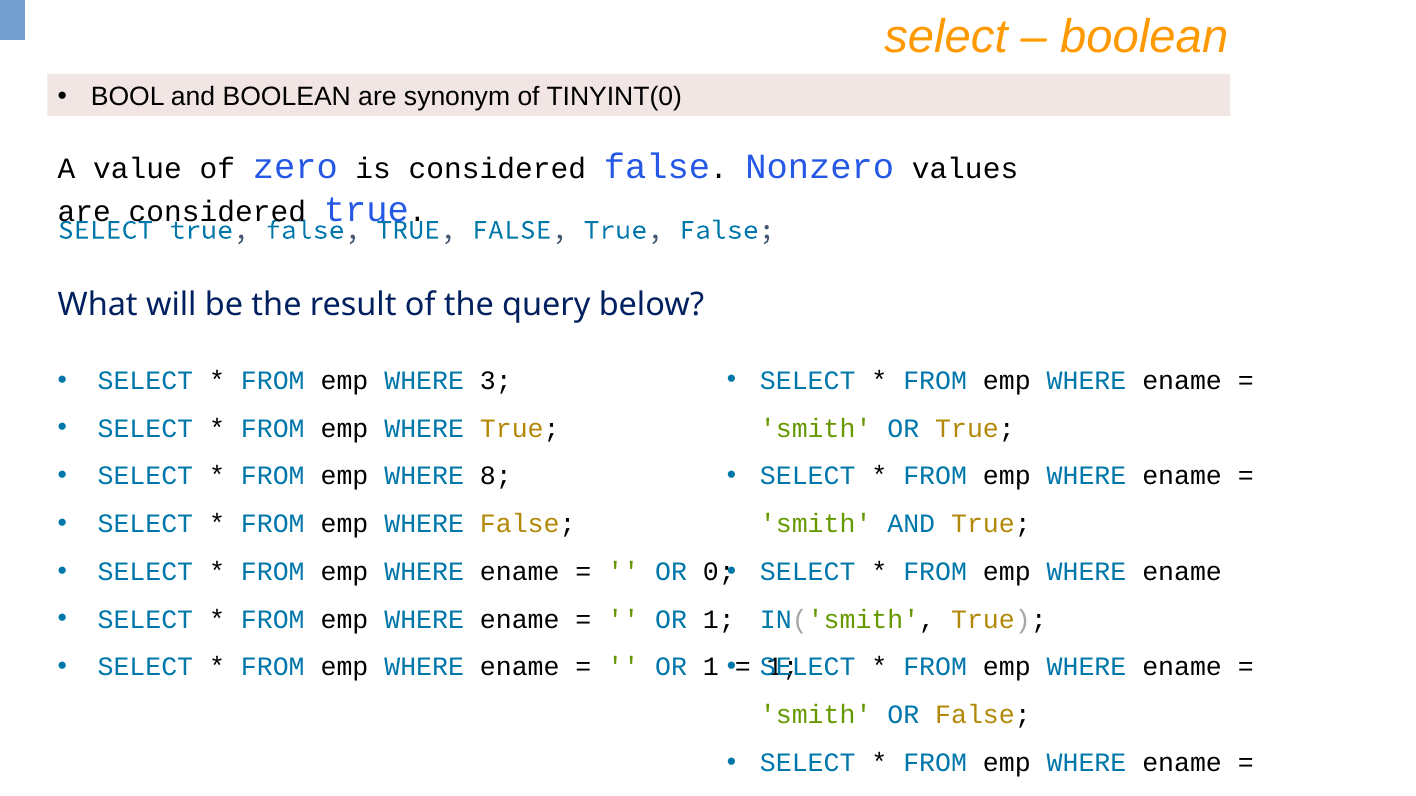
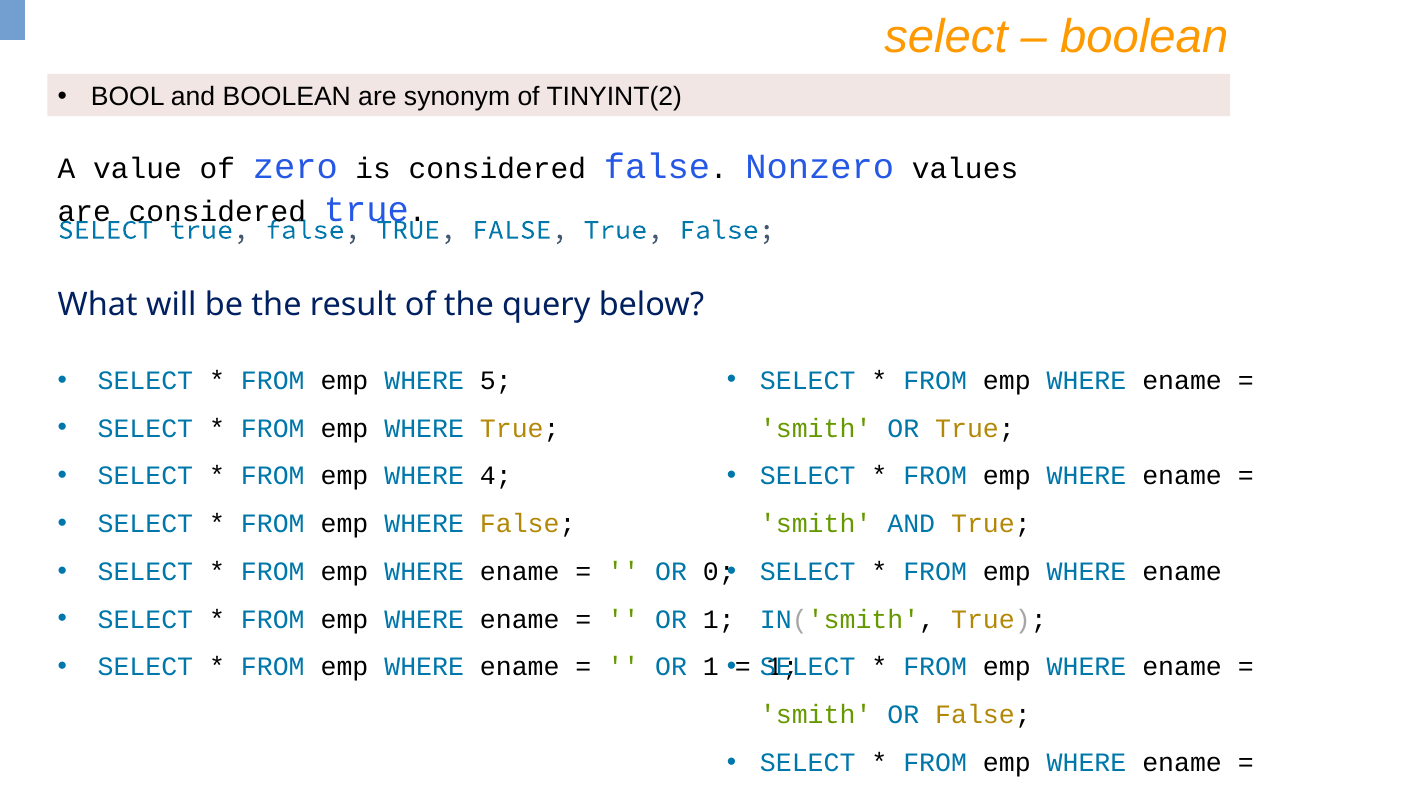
TINYINT(0: TINYINT(0 -> TINYINT(2
3: 3 -> 5
8: 8 -> 4
